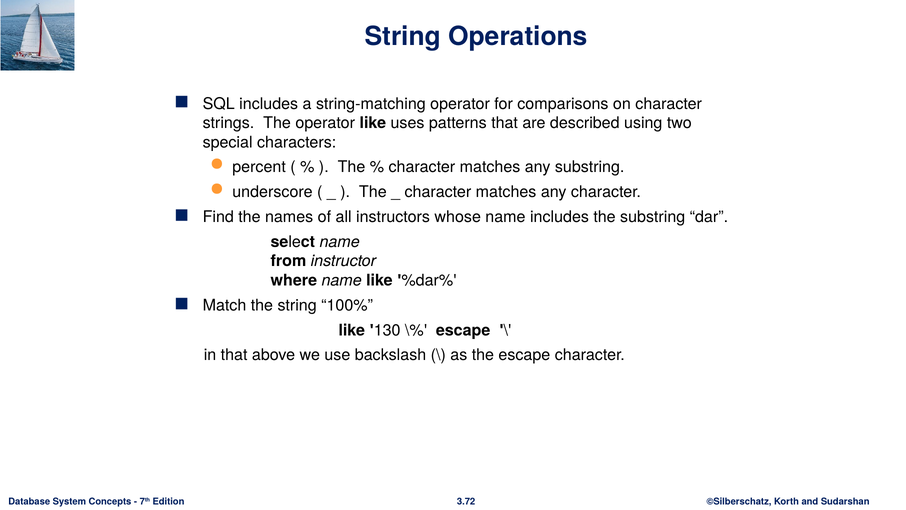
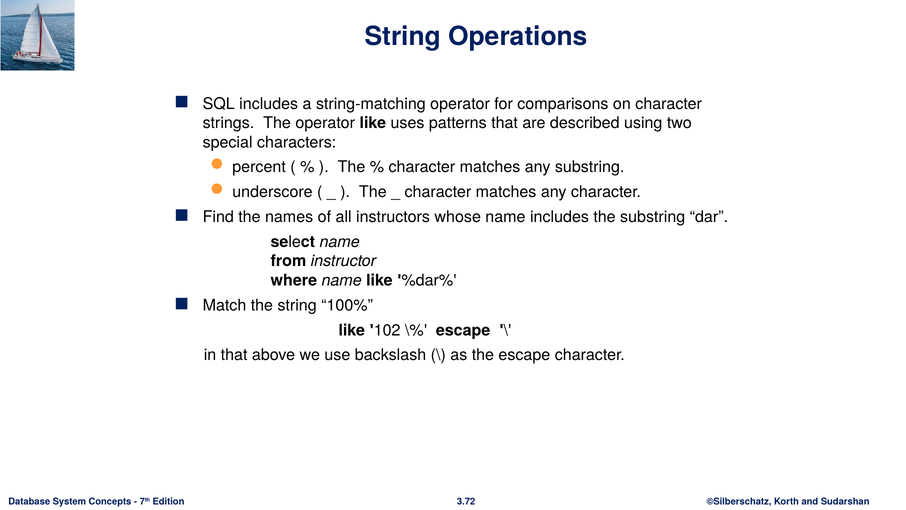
130: 130 -> 102
